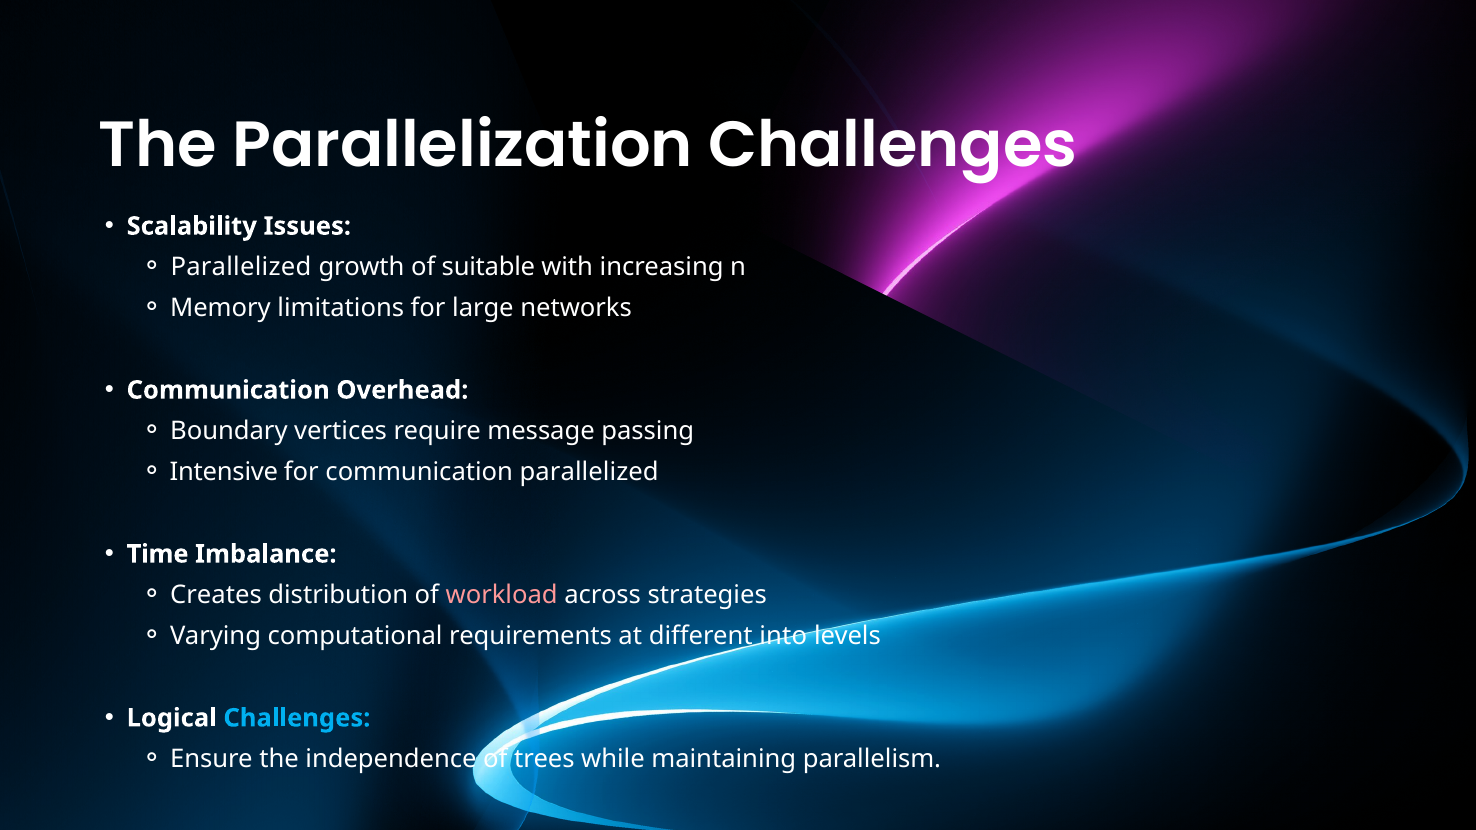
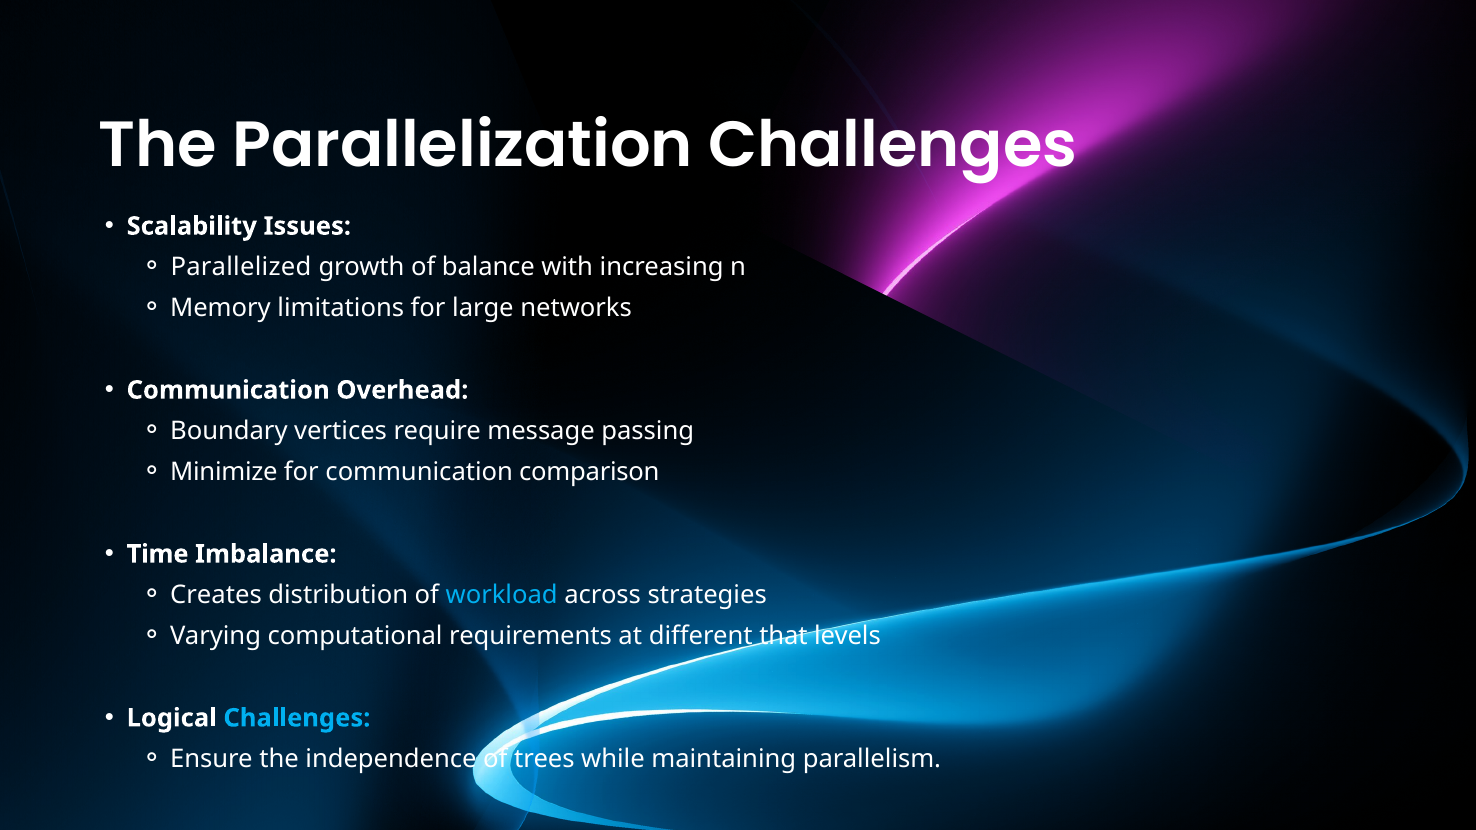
suitable: suitable -> balance
Intensive: Intensive -> Minimize
communication parallelized: parallelized -> comparison
workload colour: pink -> light blue
into: into -> that
